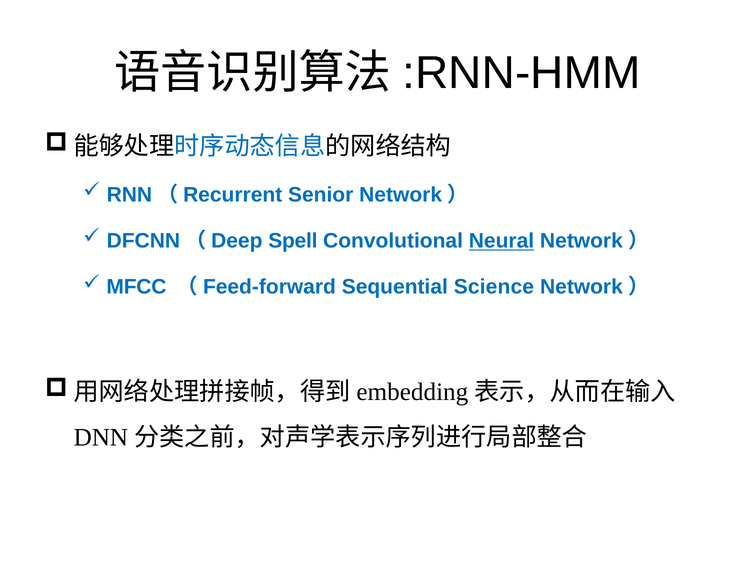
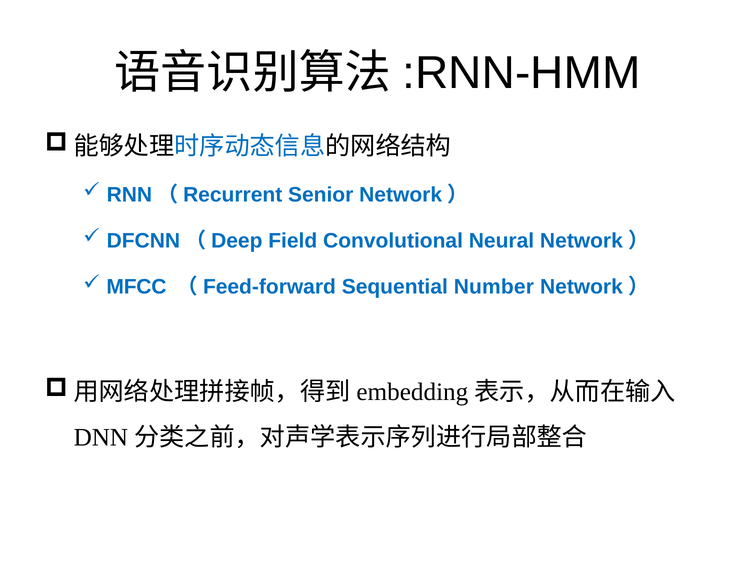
Spell: Spell -> Field
Neural underline: present -> none
Science: Science -> Number
